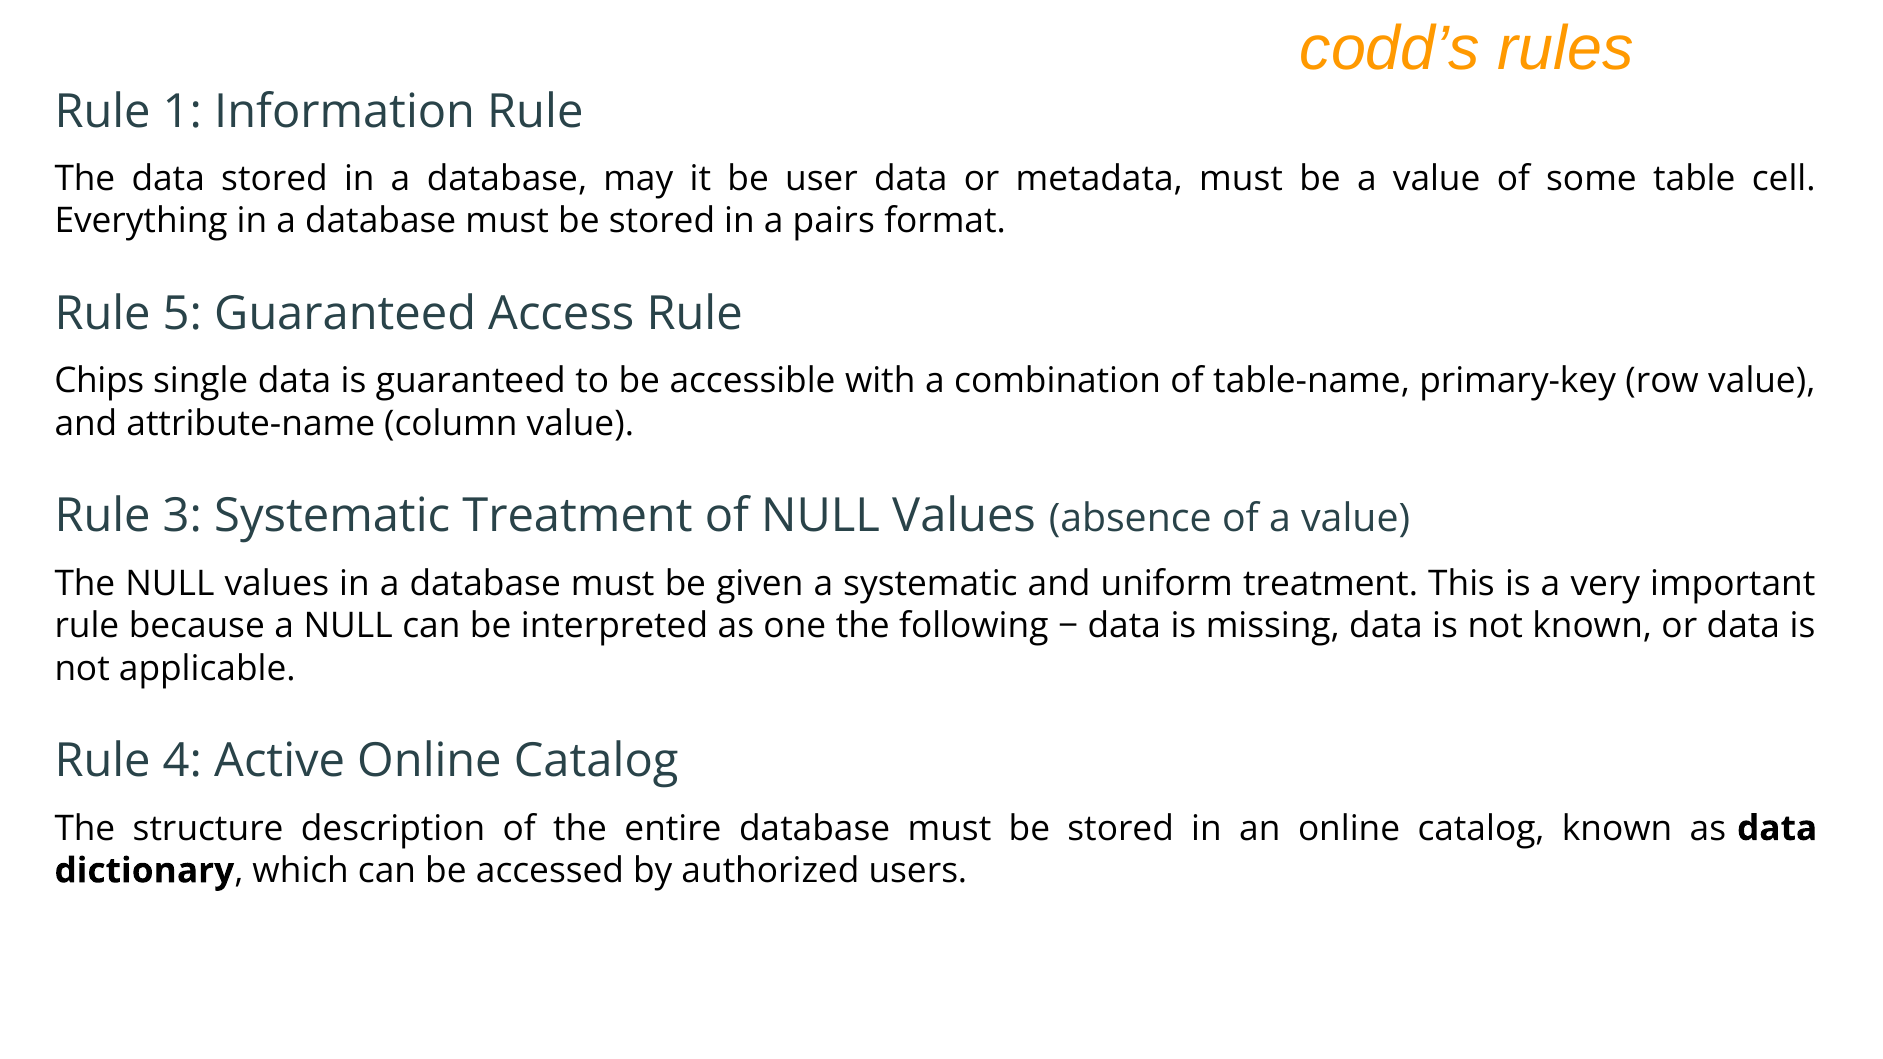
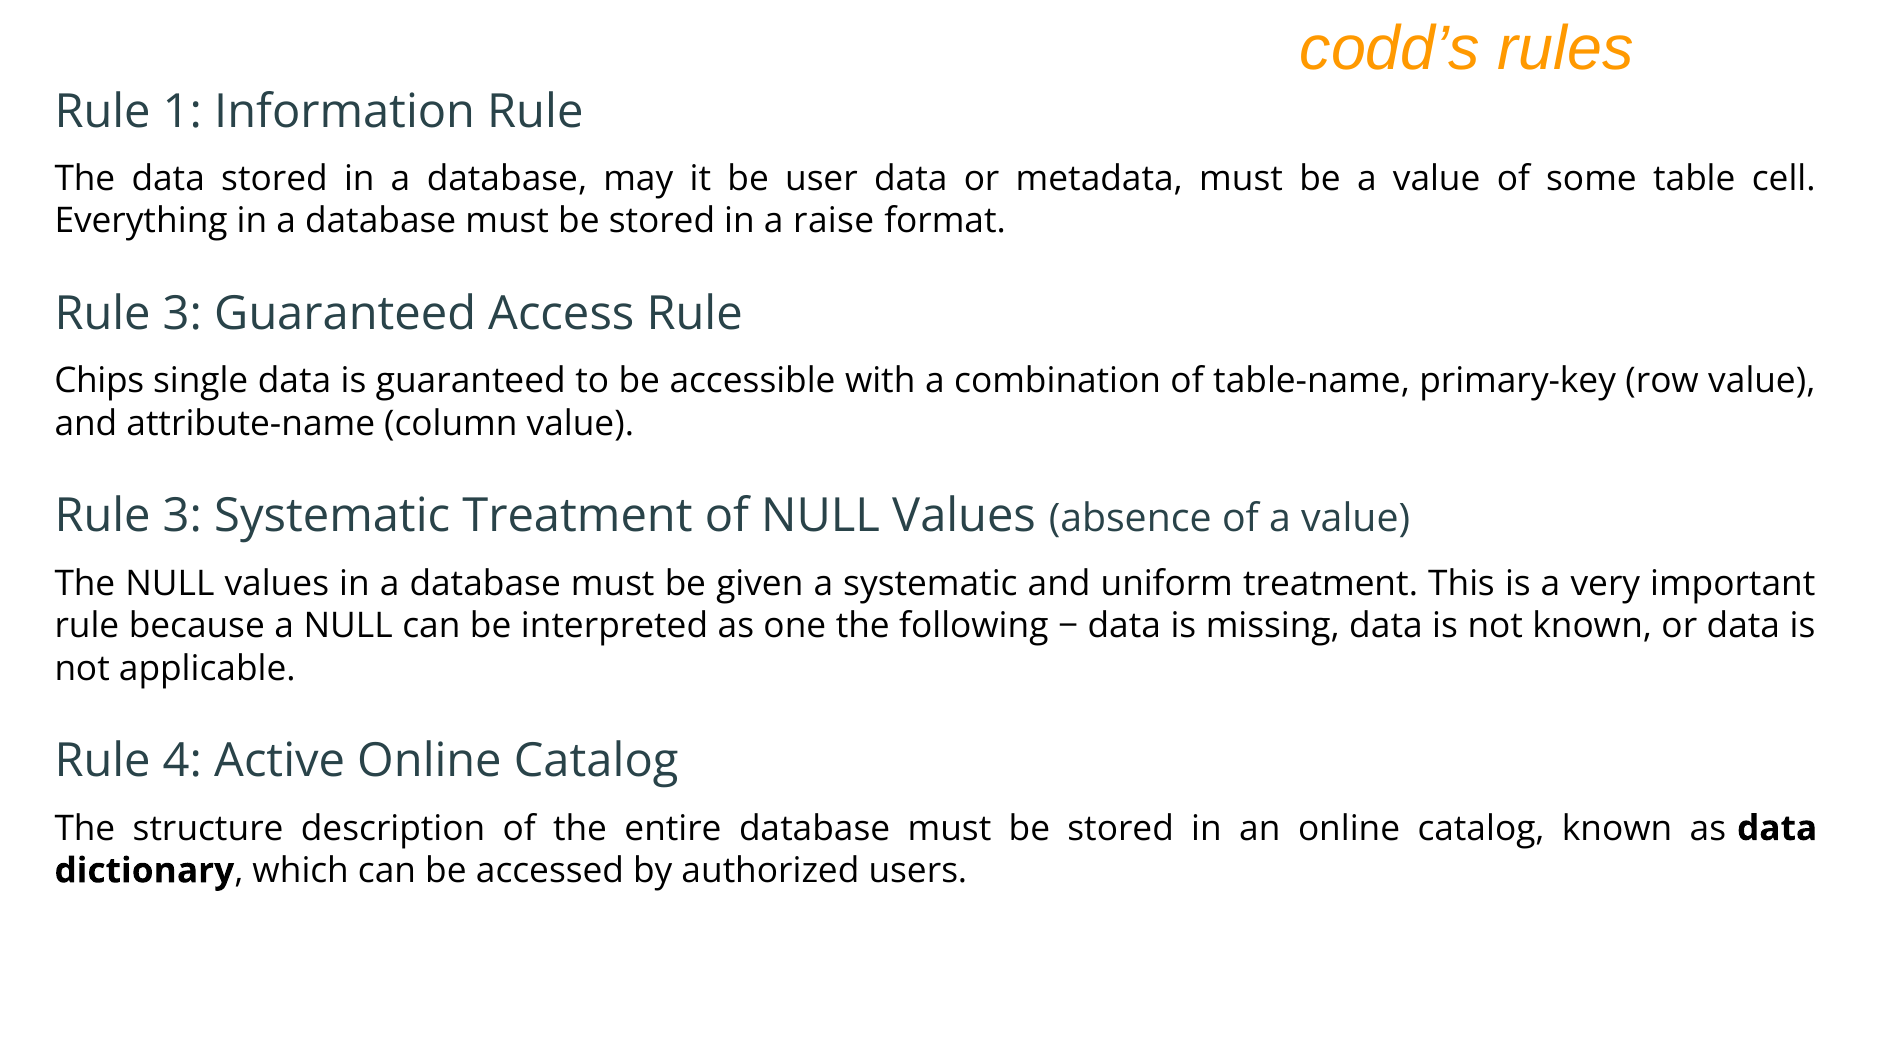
pairs: pairs -> raise
5 at (182, 314): 5 -> 3
